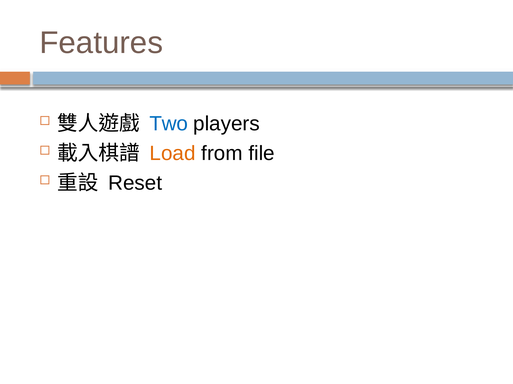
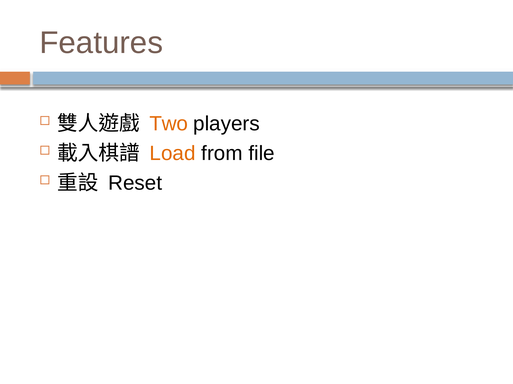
Two colour: blue -> orange
